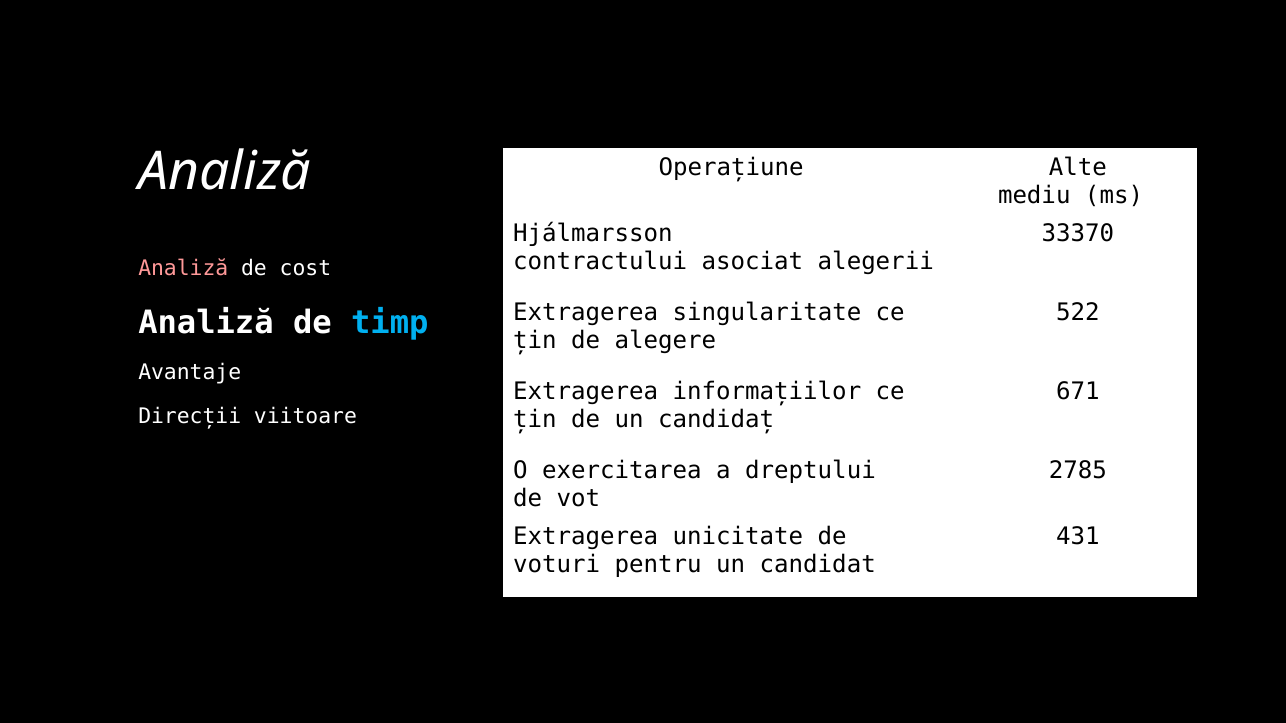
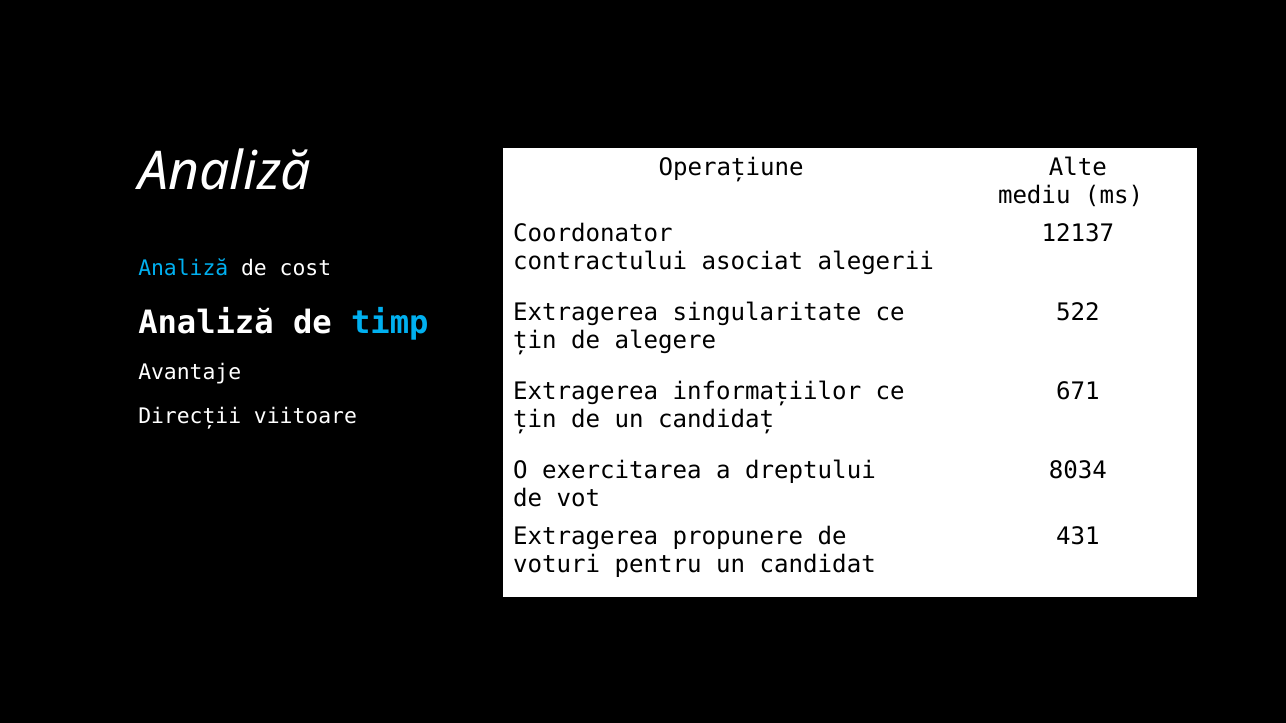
Hjálmarsson: Hjálmarsson -> Coordonator
33370: 33370 -> 12137
Analiză at (183, 269) colour: pink -> light blue
2785: 2785 -> 8034
unicitate: unicitate -> propunere
